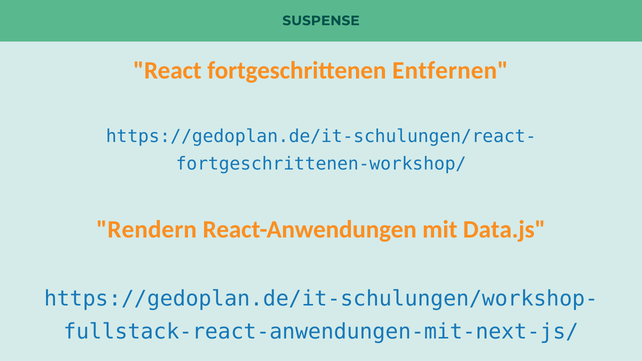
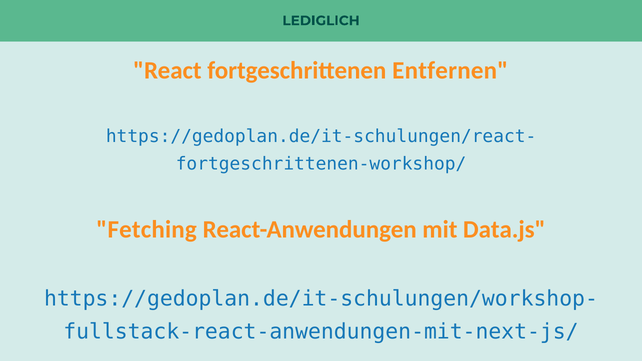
SUSPENSE: SUSPENSE -> LEDIGLICH
Rendern: Rendern -> Fetching
